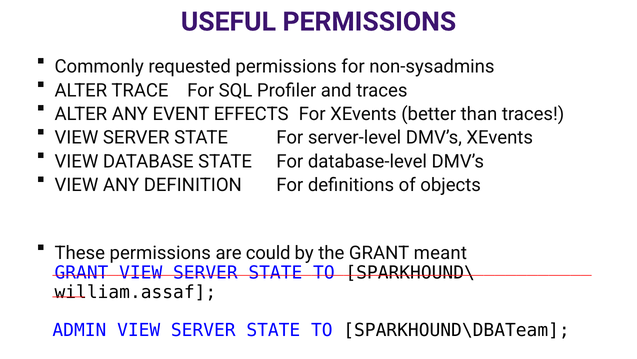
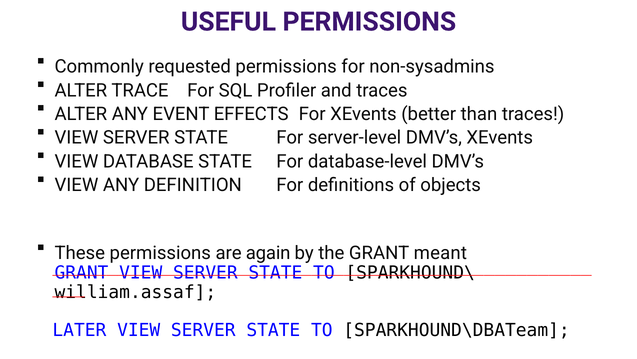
could: could -> again
ADMIN: ADMIN -> LATER
